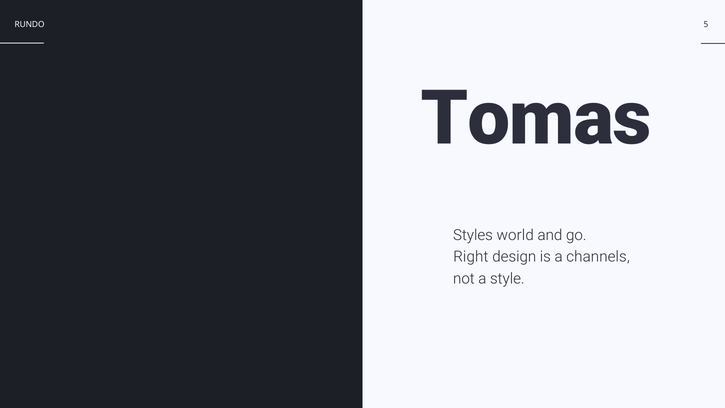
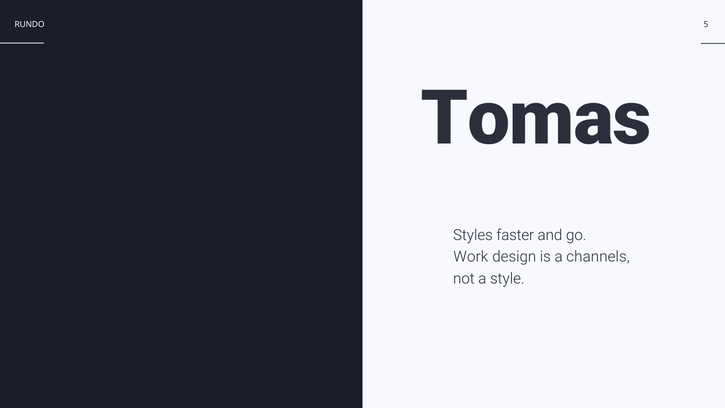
world: world -> faster
Right: Right -> Work
